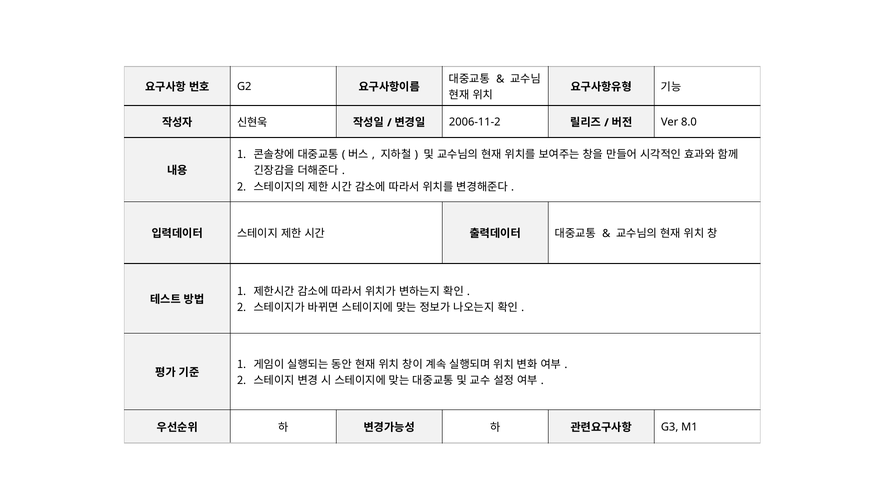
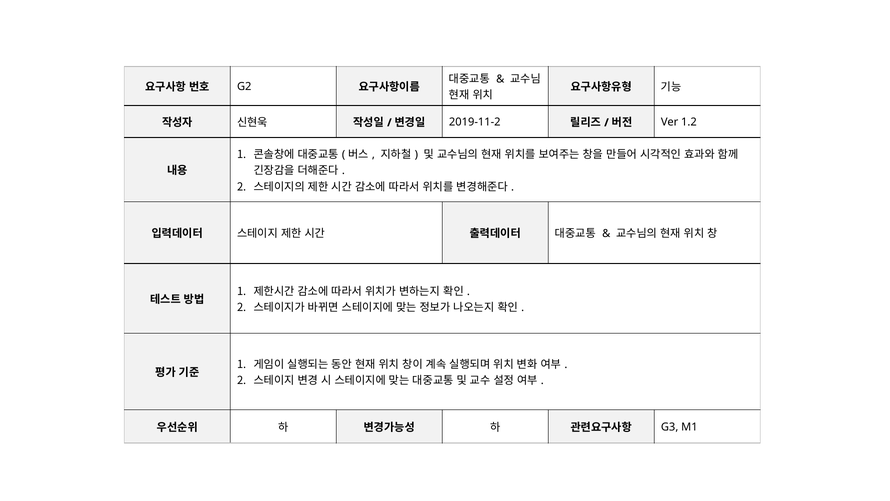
2006-11-2: 2006-11-2 -> 2019-11-2
8.0: 8.0 -> 1.2
